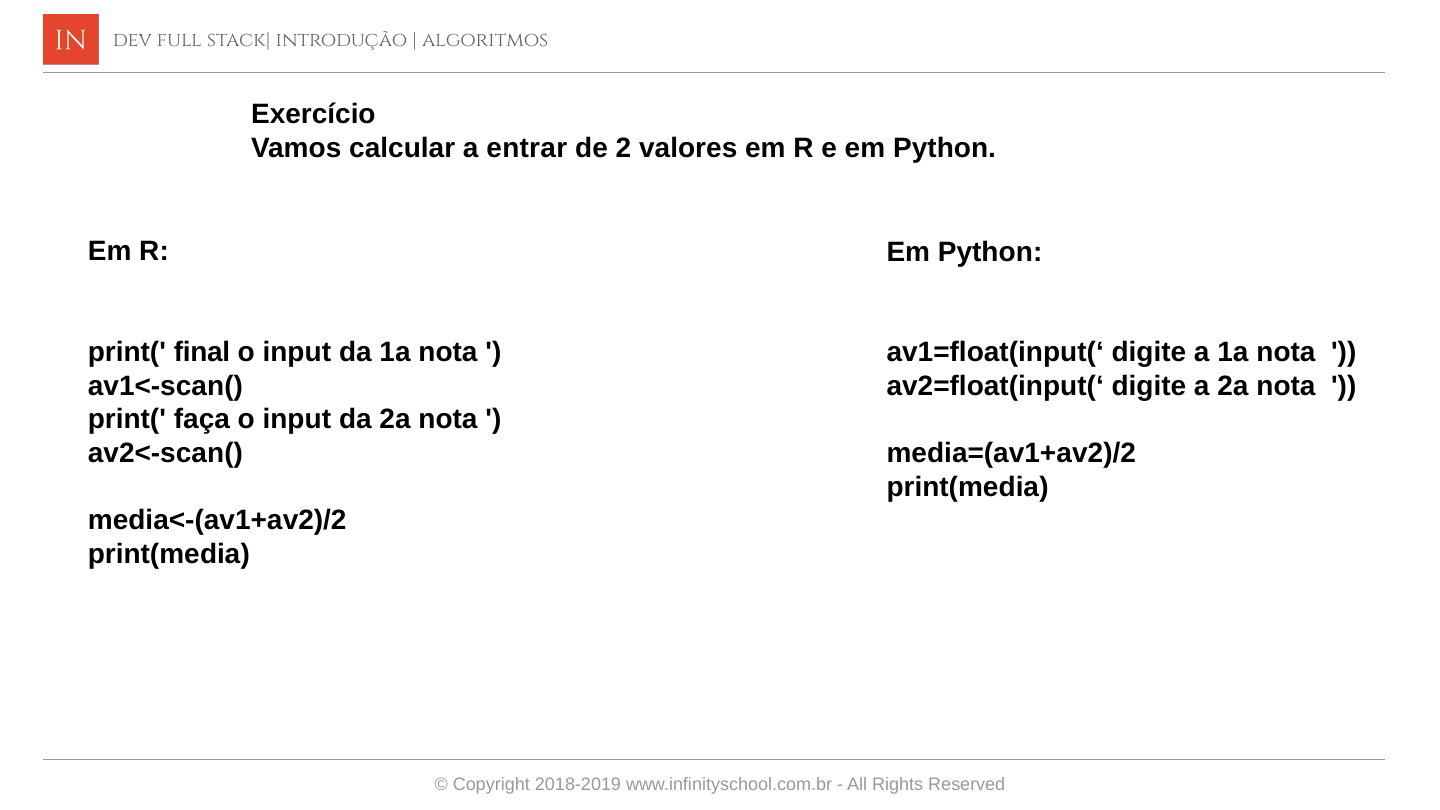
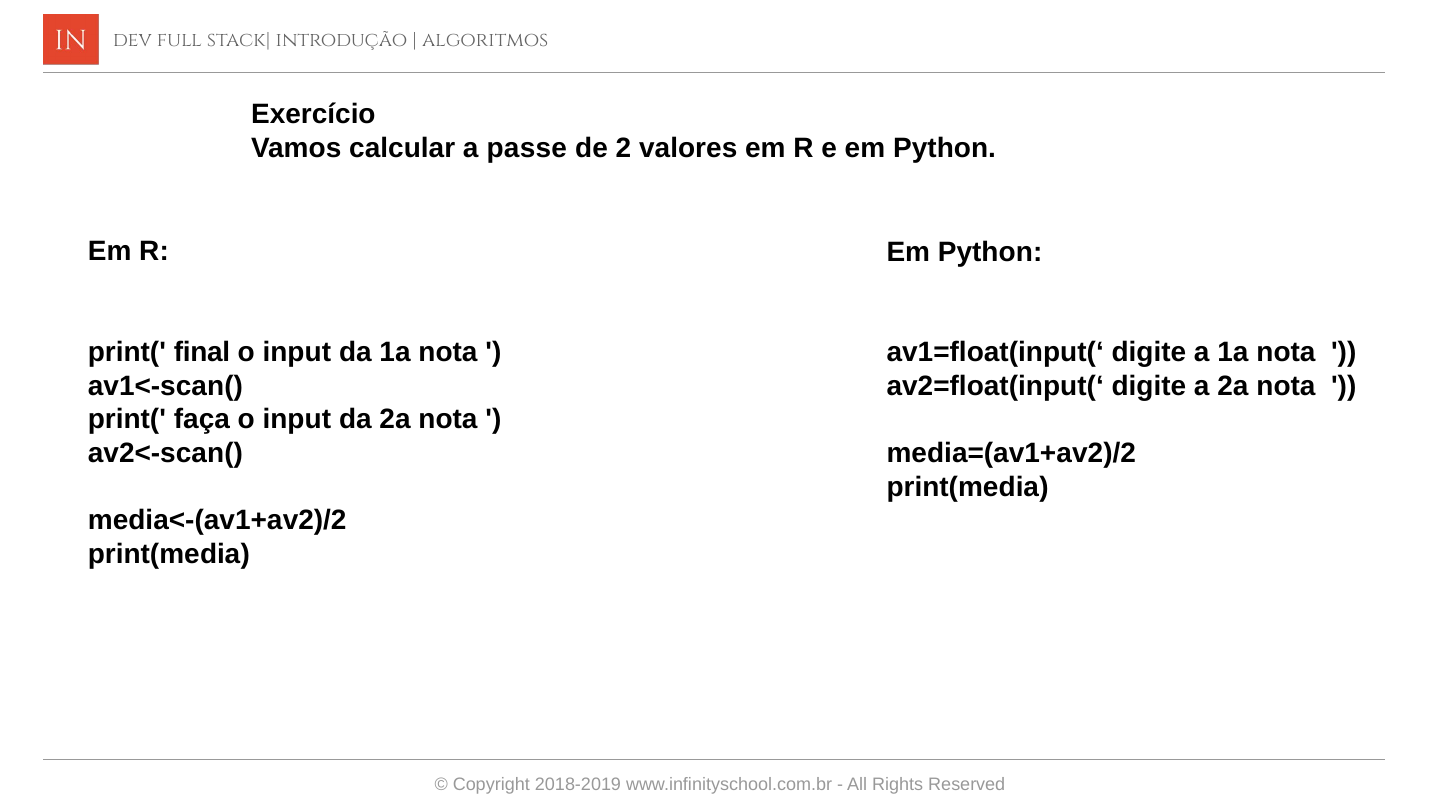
entrar: entrar -> passe
